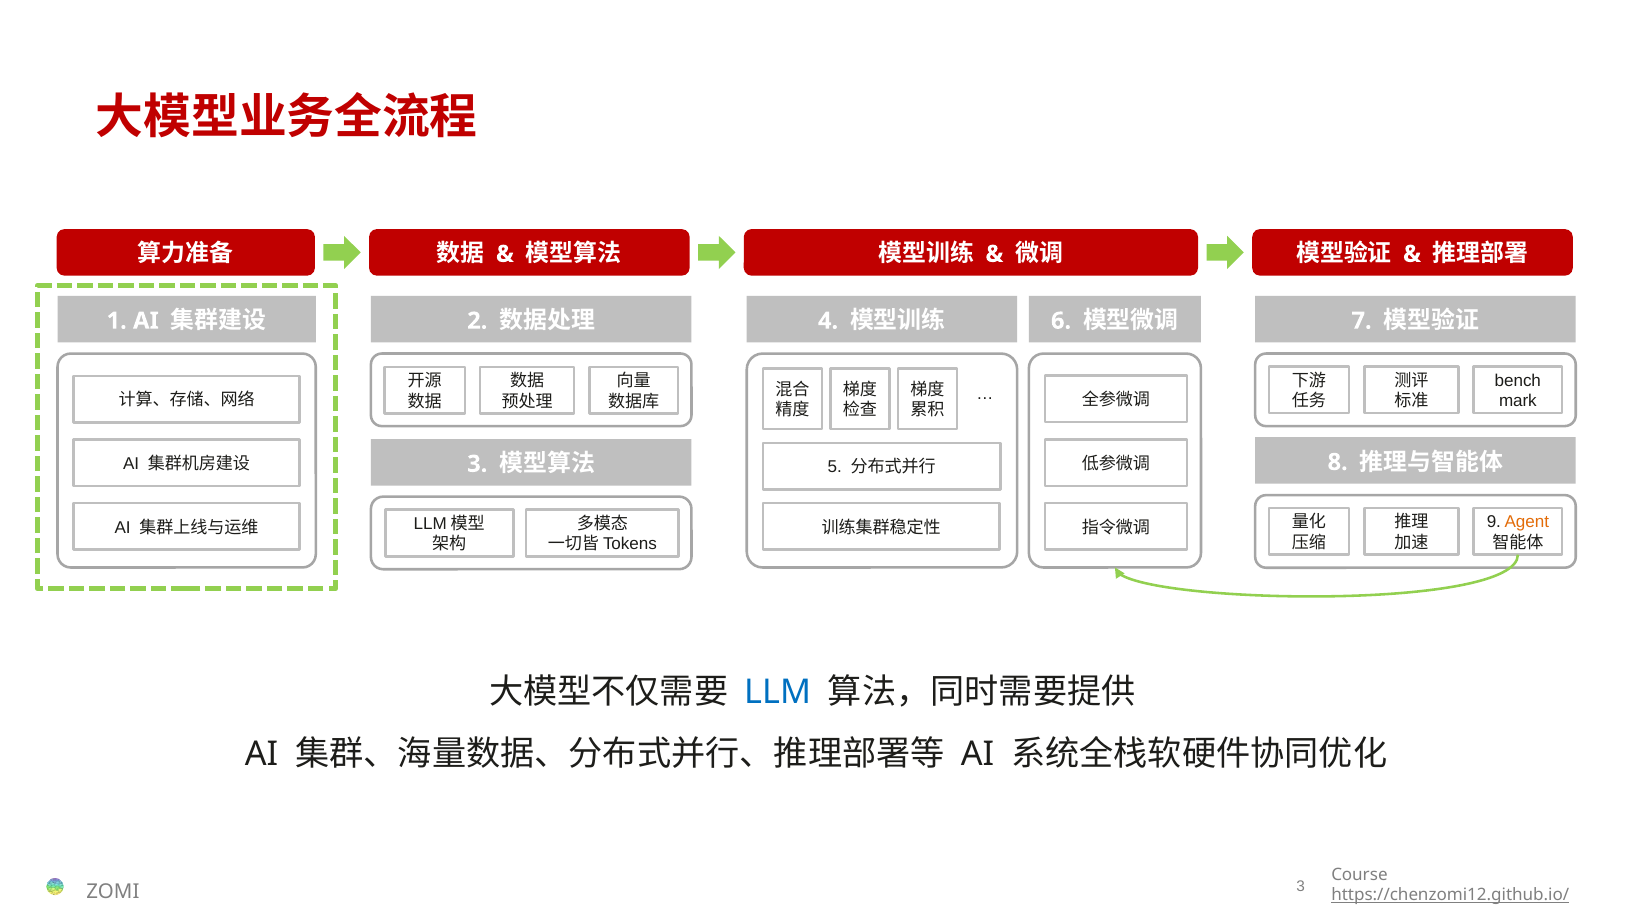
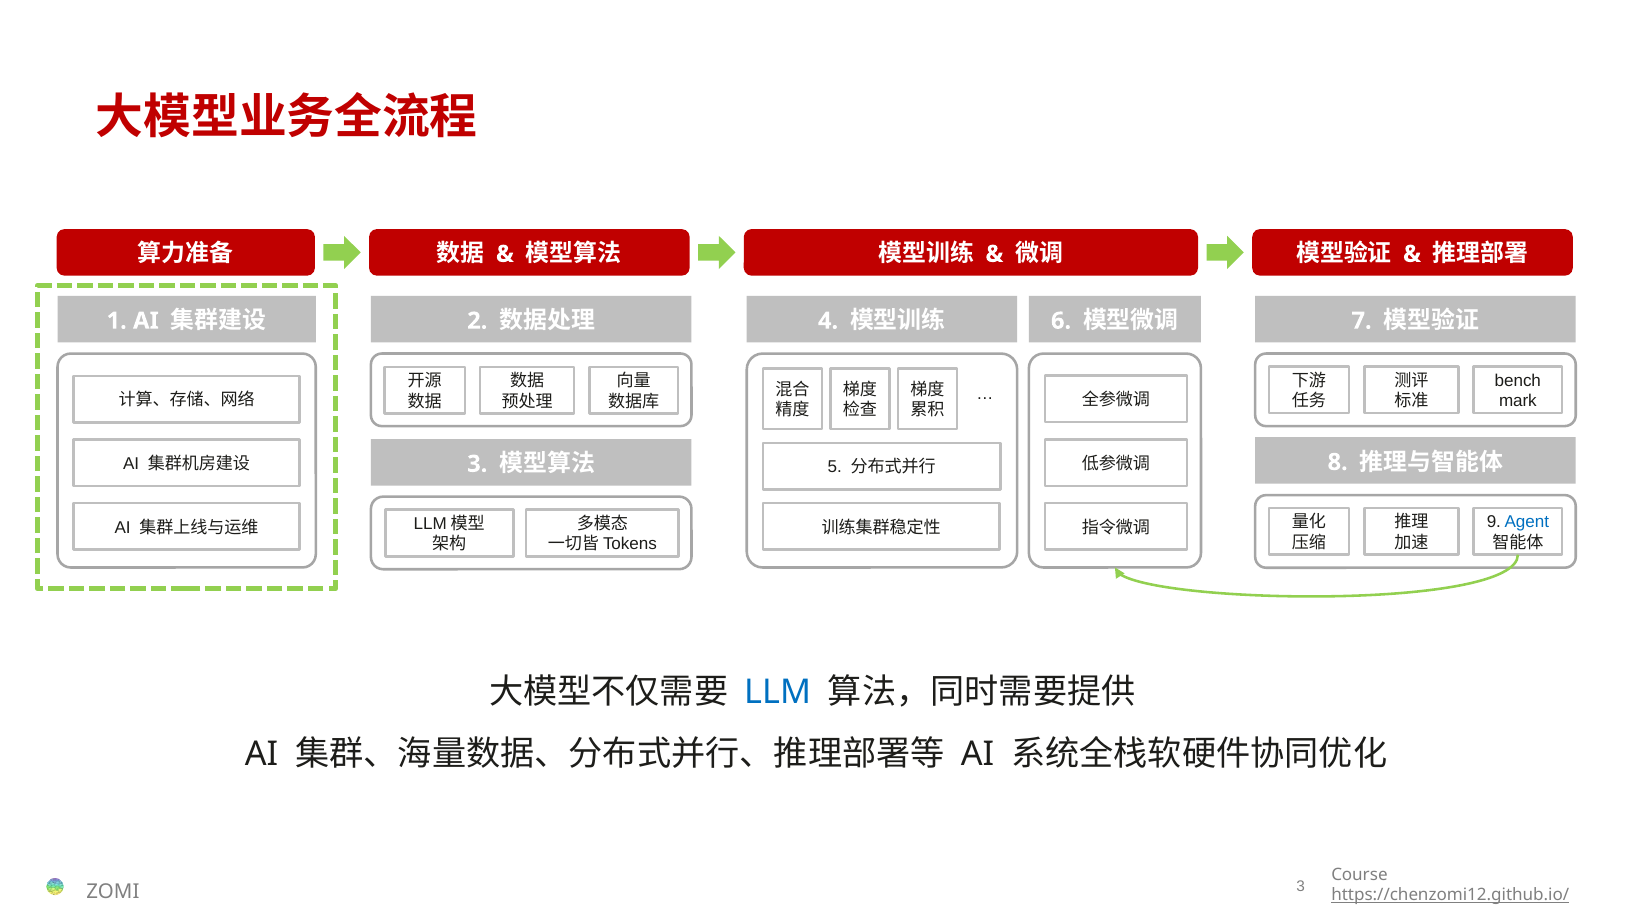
Agent colour: orange -> blue
